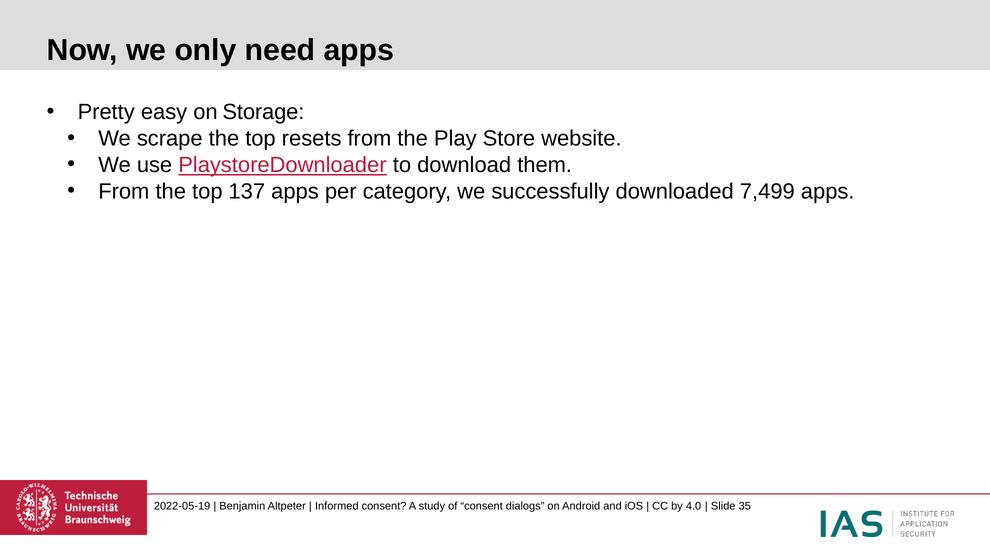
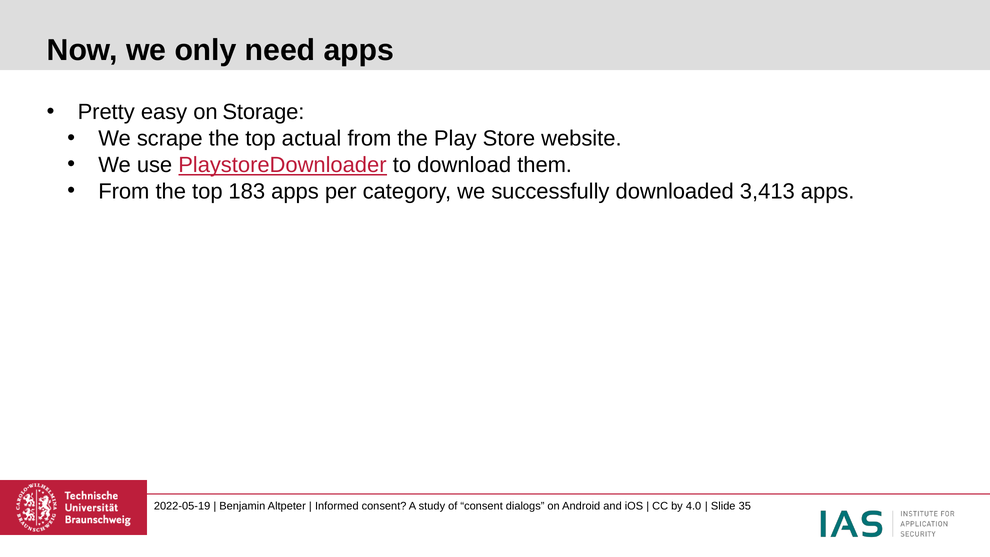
resets: resets -> actual
137: 137 -> 183
7,499: 7,499 -> 3,413
